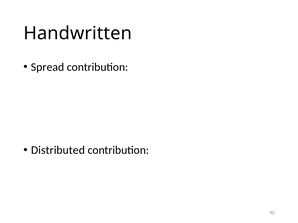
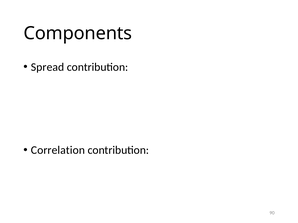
Handwritten: Handwritten -> Components
Distributed: Distributed -> Correlation
